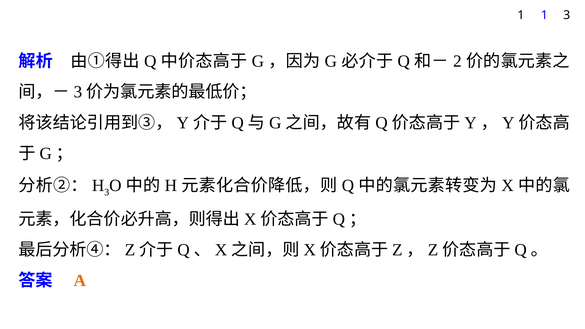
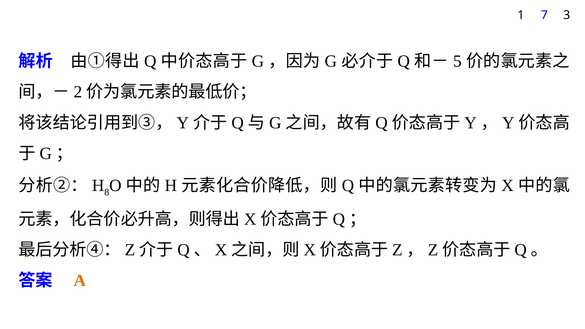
1 1: 1 -> 7
2: 2 -> 5
3 at (78, 92): 3 -> 2
3 at (107, 192): 3 -> 8
